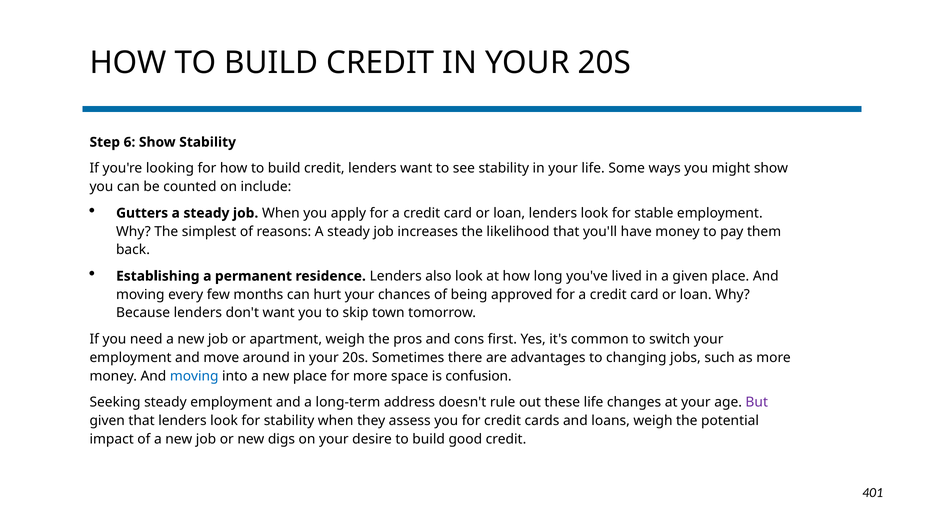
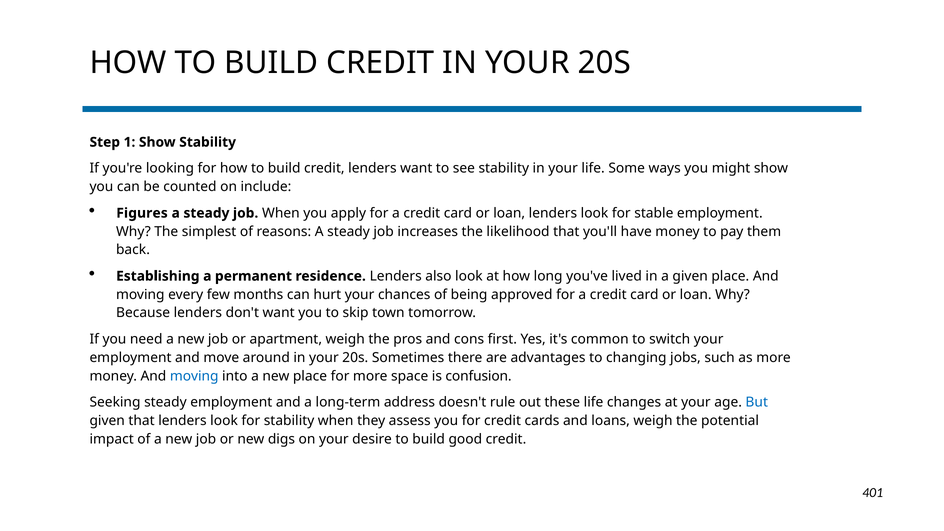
6: 6 -> 1
Gutters: Gutters -> Figures
But colour: purple -> blue
